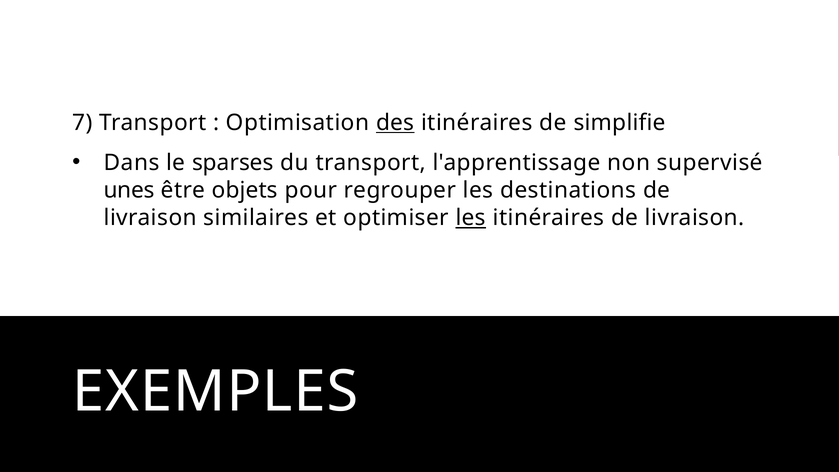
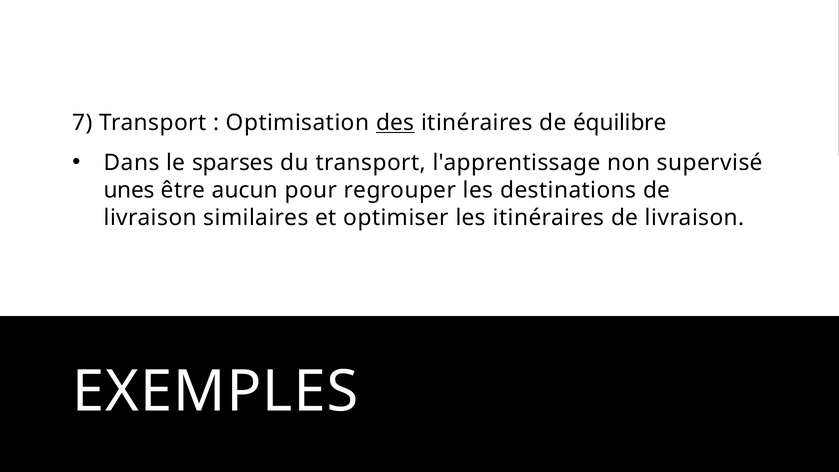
simplifie: simplifie -> équilibre
objets: objets -> aucun
les at (471, 218) underline: present -> none
